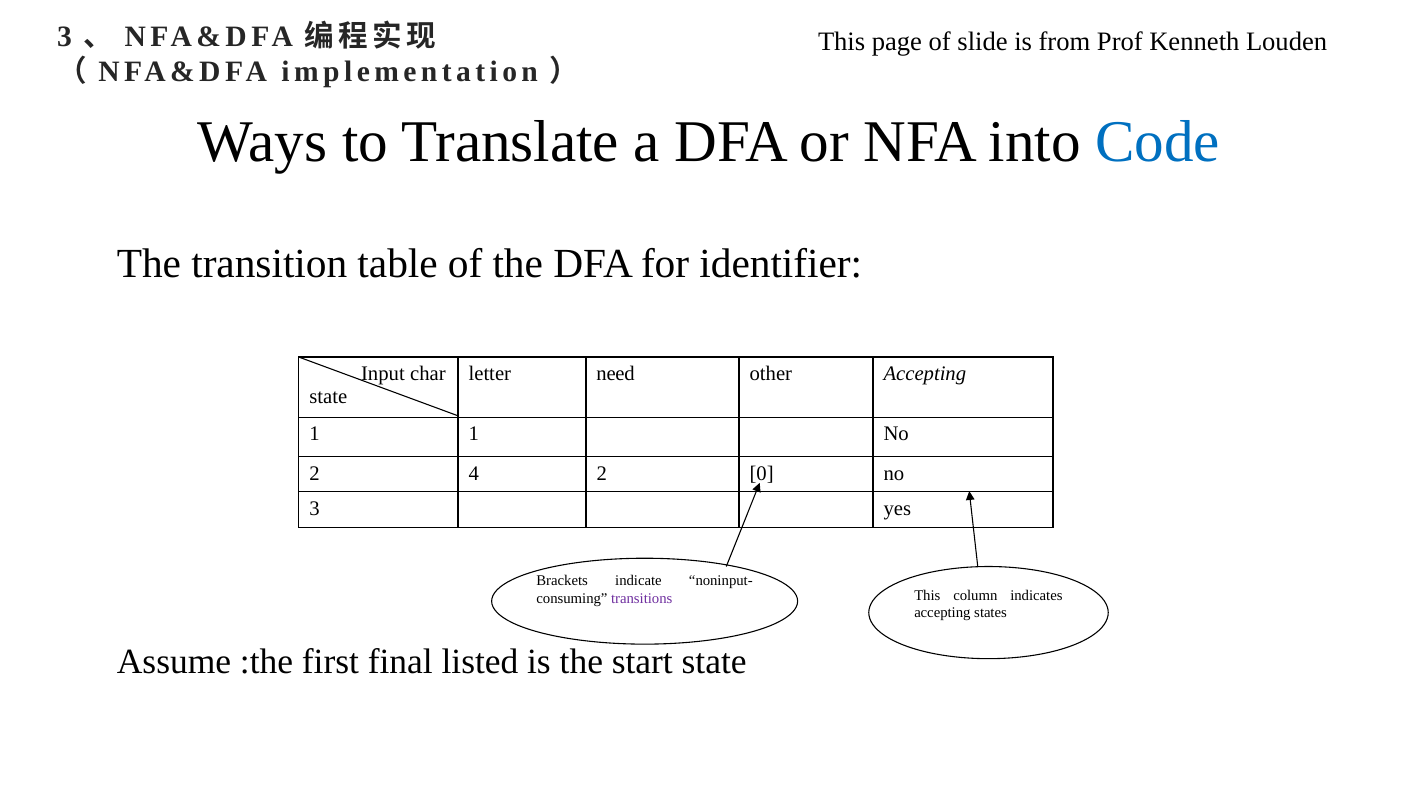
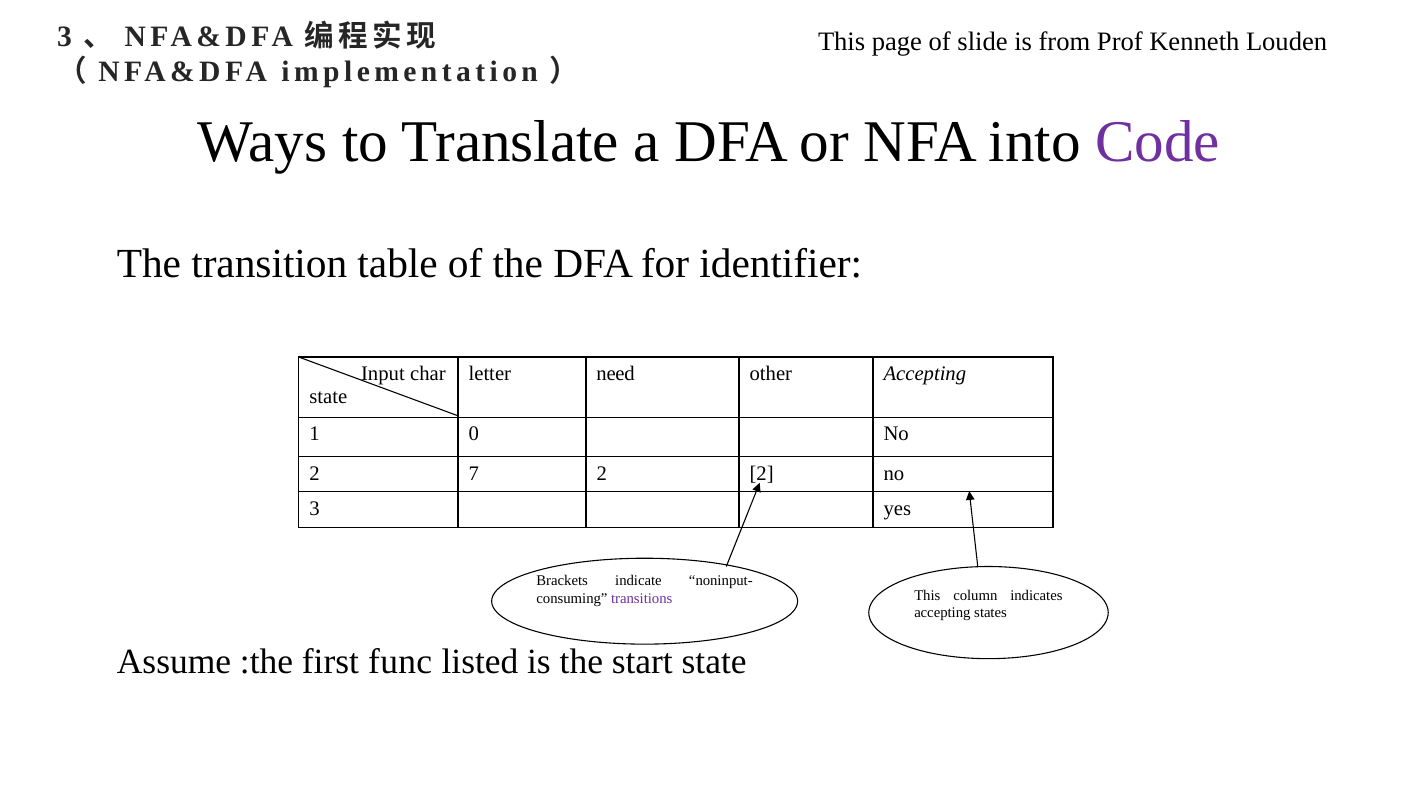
Code colour: blue -> purple
1 1: 1 -> 0
4: 4 -> 7
2 0: 0 -> 2
final: final -> func
